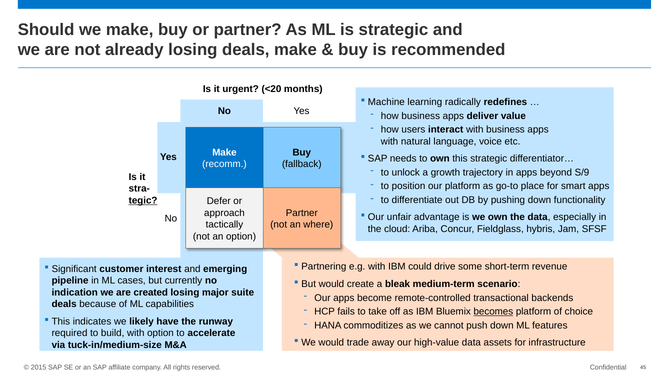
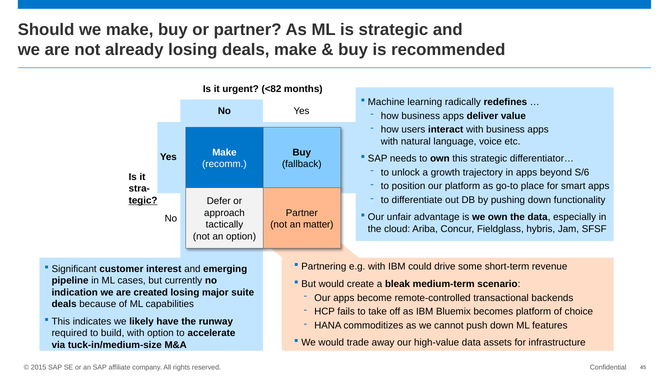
<20: <20 -> <82
S/9: S/9 -> S/6
where: where -> matter
becomes underline: present -> none
